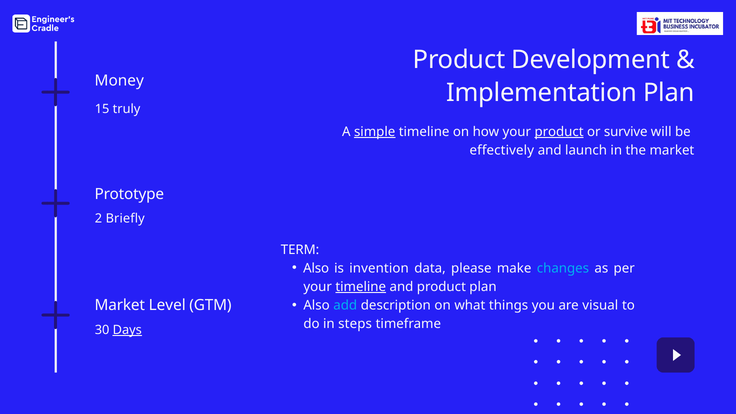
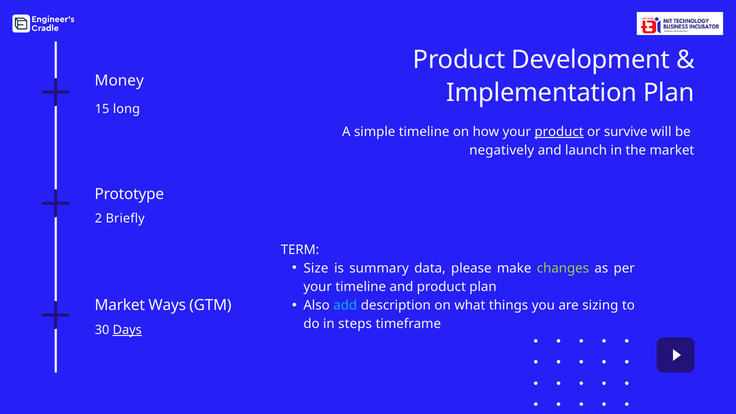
truly: truly -> long
simple underline: present -> none
effectively: effectively -> negatively
Also at (316, 268): Also -> Size
invention: invention -> summary
changes colour: light blue -> light green
timeline at (361, 287) underline: present -> none
visual: visual -> sizing
Level: Level -> Ways
